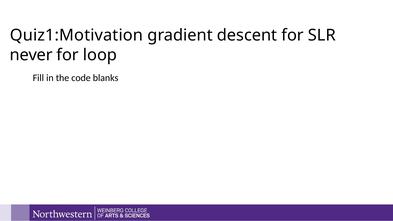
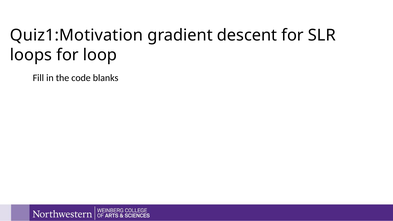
never: never -> loops
